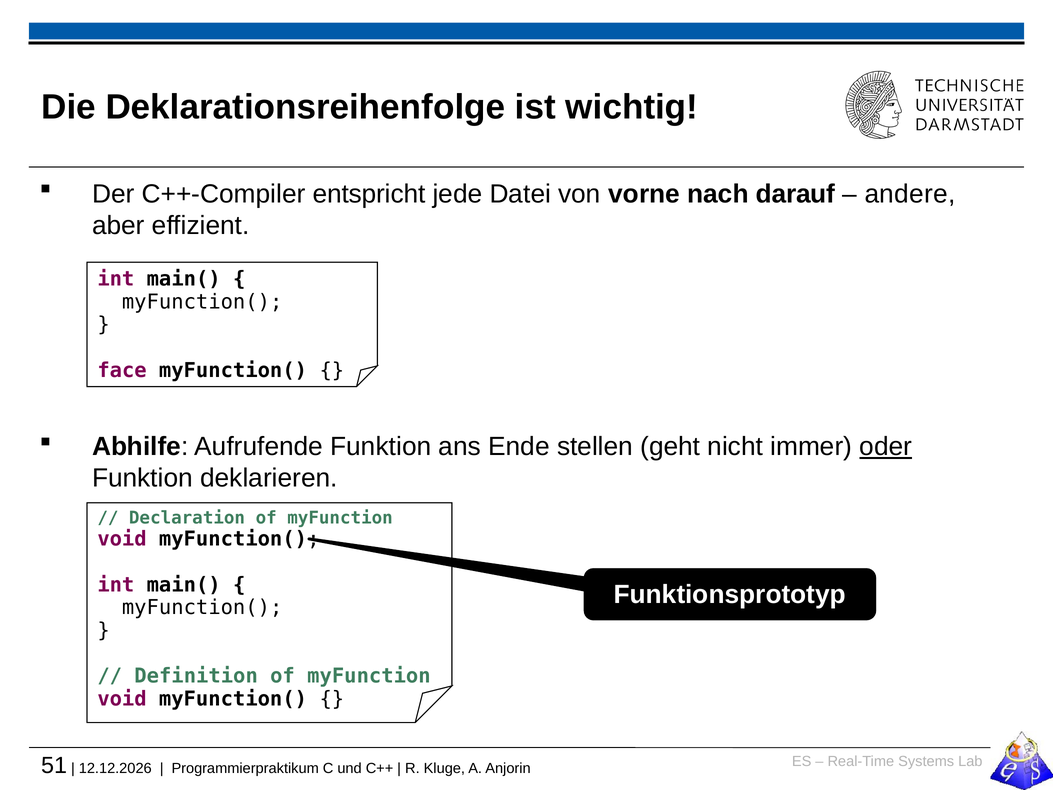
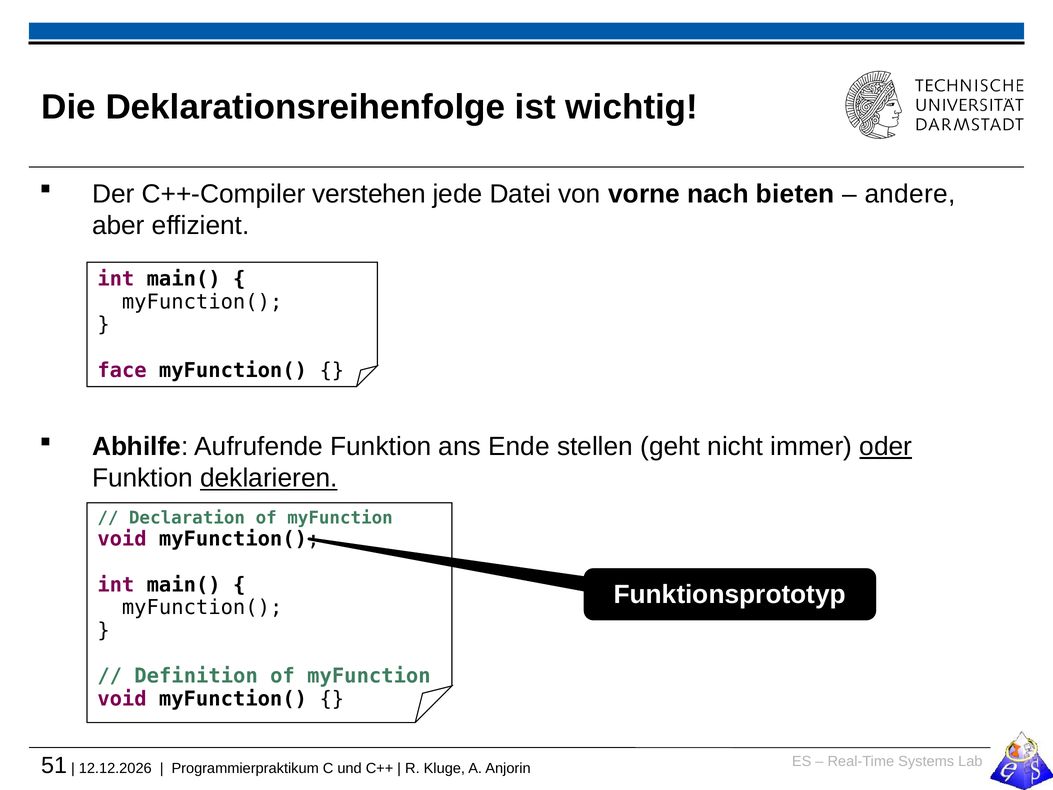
entspricht: entspricht -> verstehen
darauf: darauf -> bieten
deklarieren underline: none -> present
